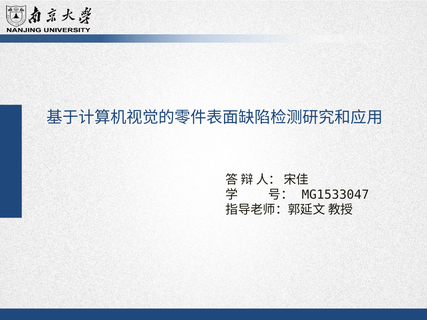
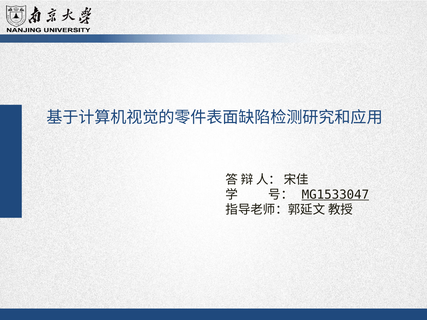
MG1533047 underline: none -> present
